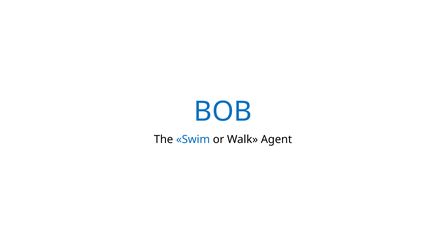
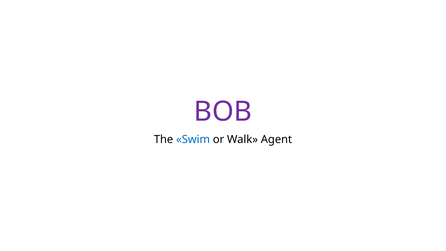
BOB colour: blue -> purple
